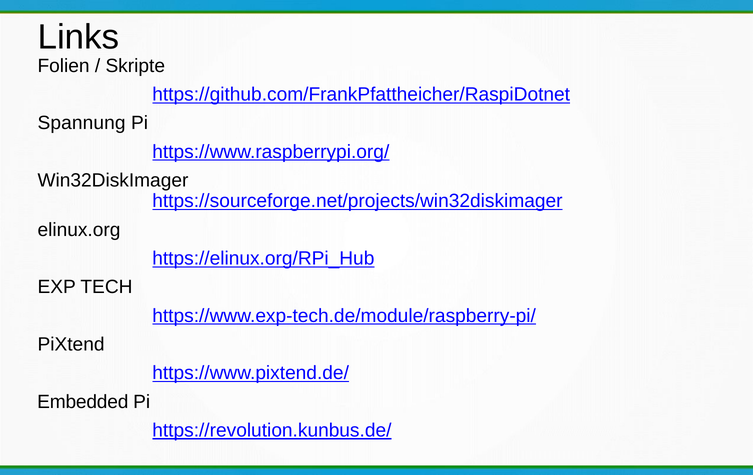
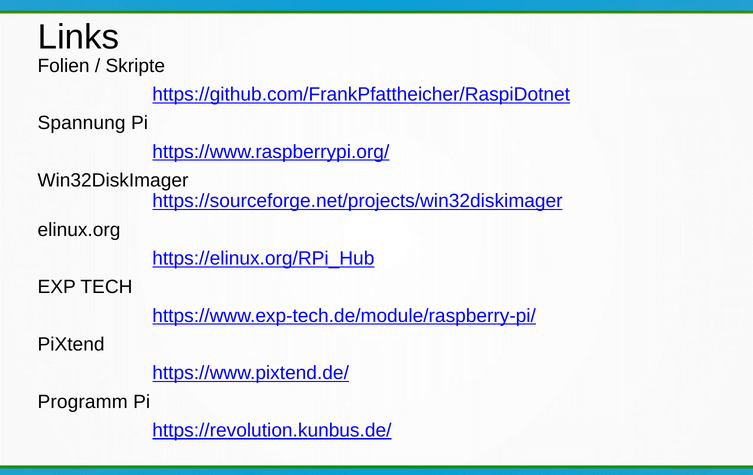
Embedded: Embedded -> Programm
